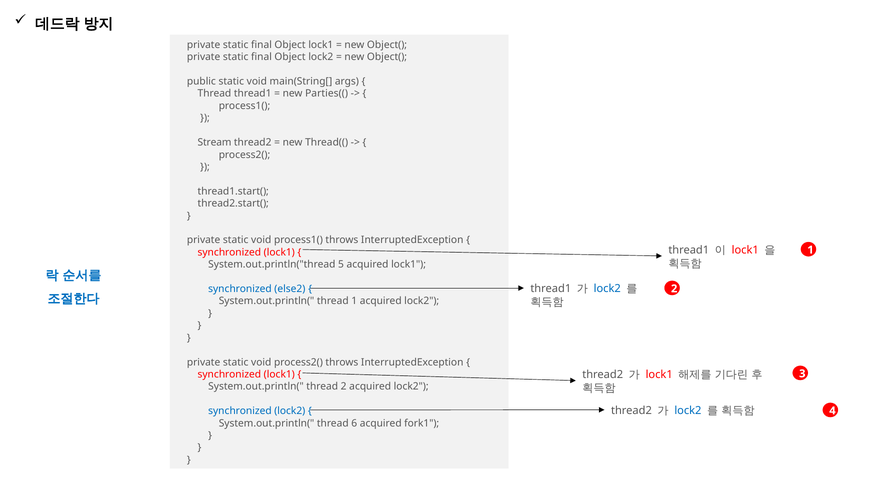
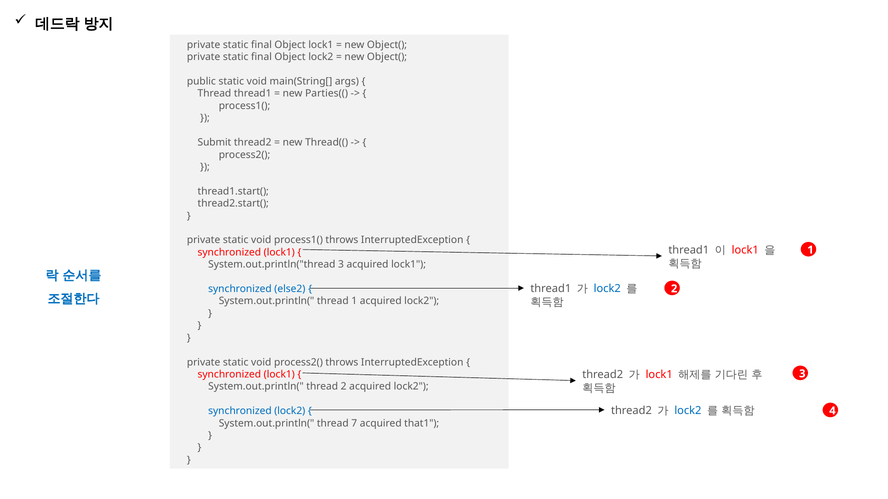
Stream: Stream -> Submit
System.out.println("thread 5: 5 -> 3
6: 6 -> 7
fork1: fork1 -> that1
